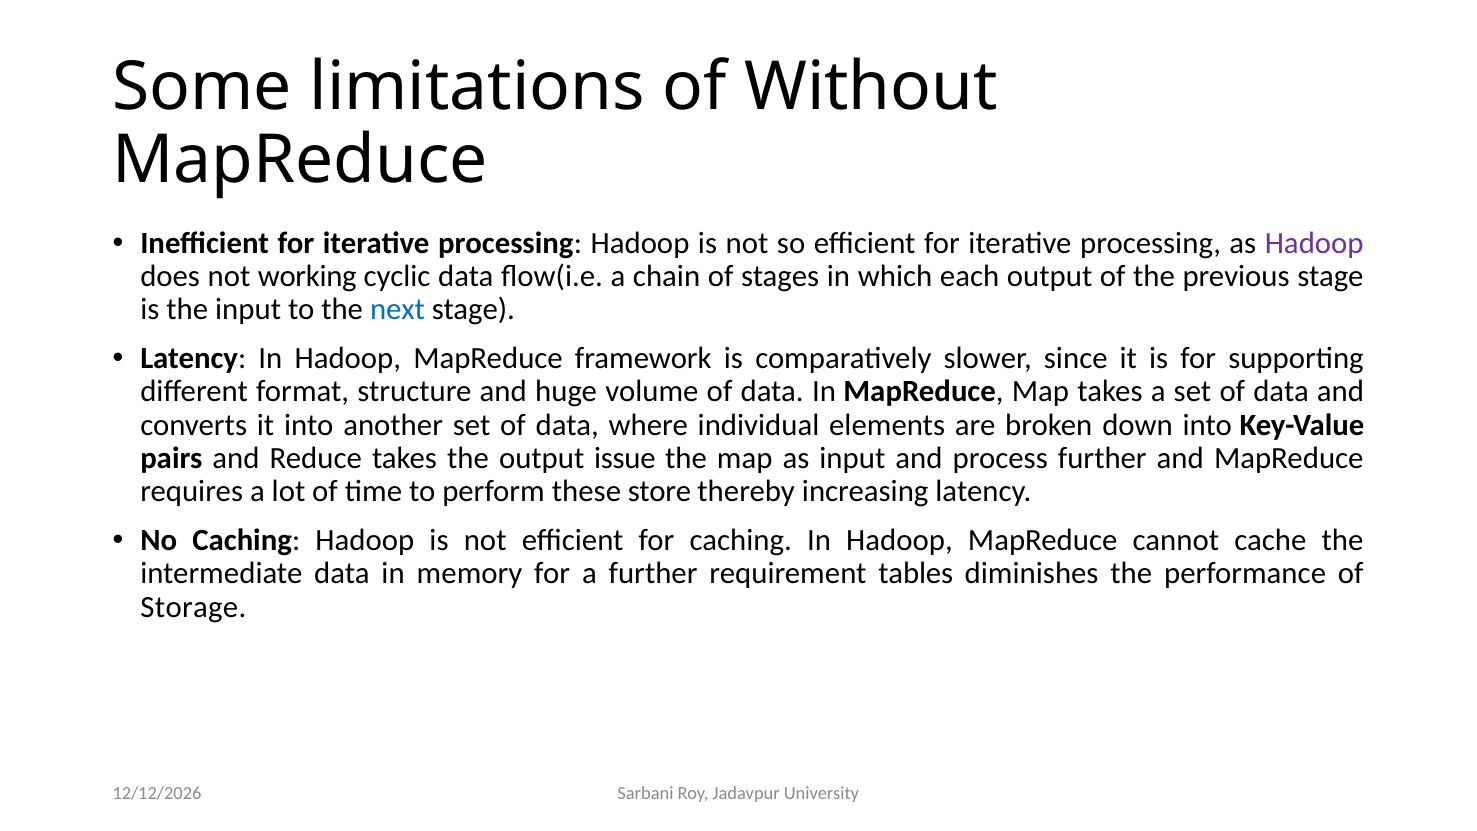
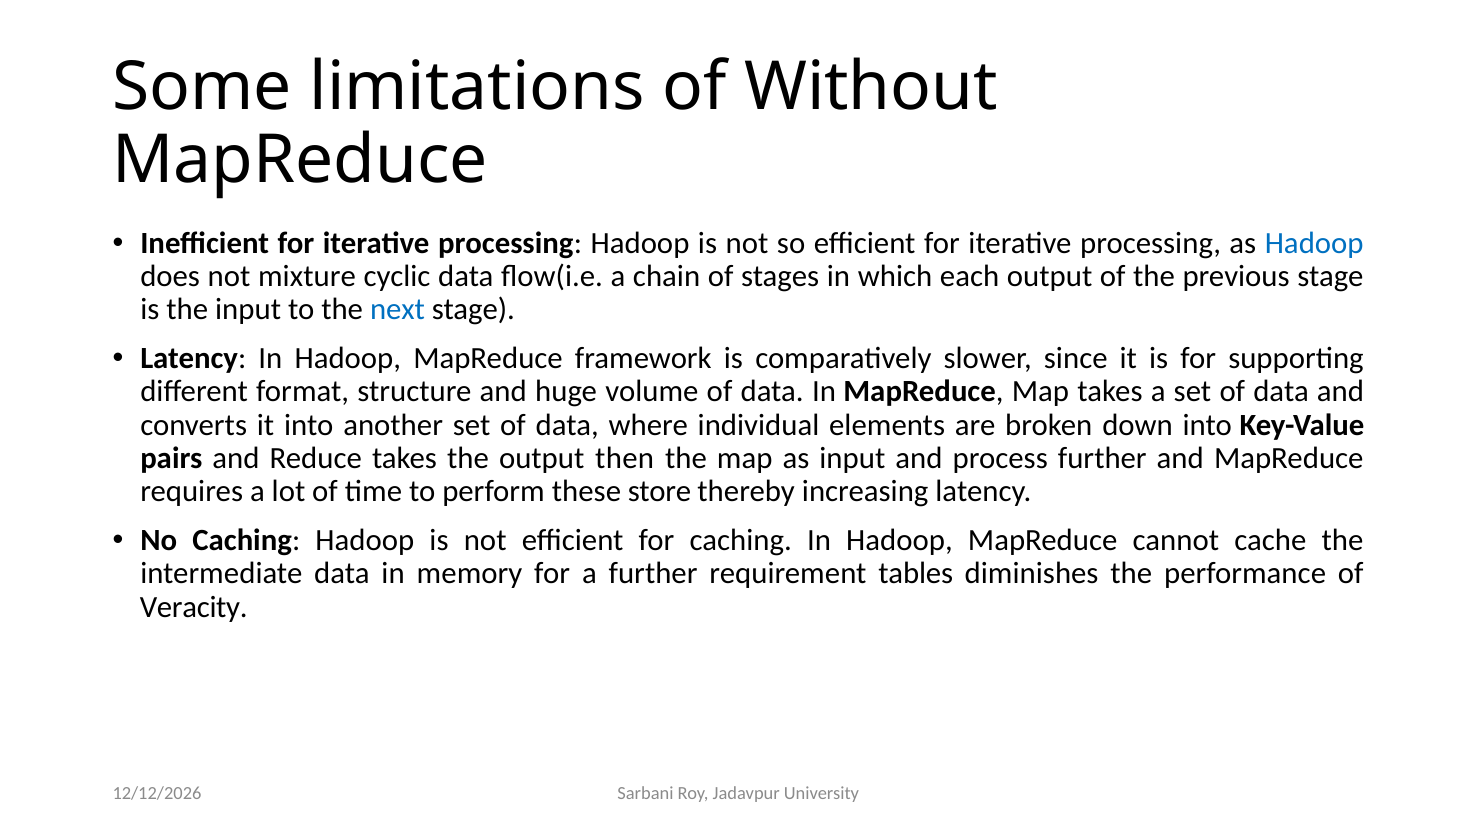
Hadoop at (1314, 243) colour: purple -> blue
working: working -> mixture
issue: issue -> then
Storage: Storage -> Veracity
